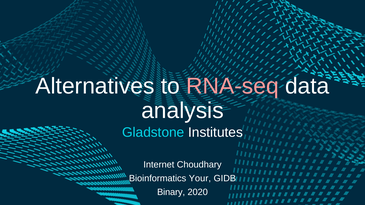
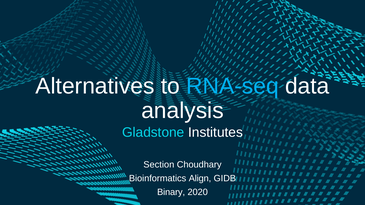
RNA-seq colour: pink -> light blue
Internet: Internet -> Section
Your: Your -> Align
